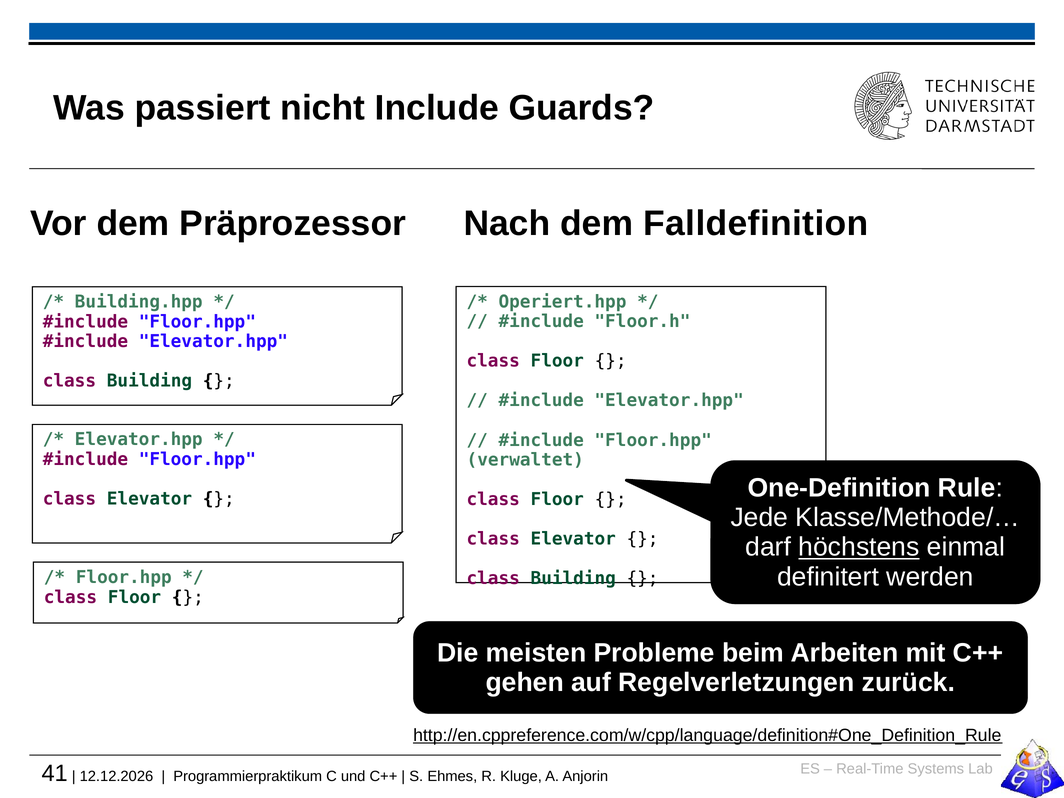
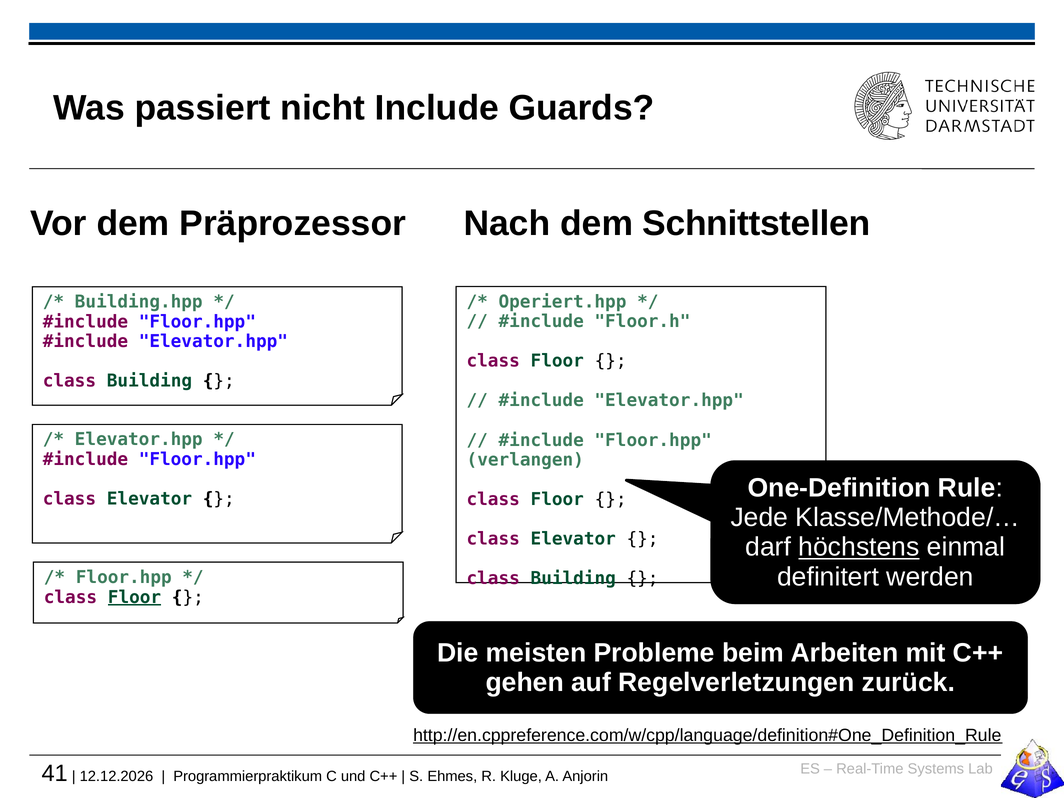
Falldefinition: Falldefinition -> Schnittstellen
verwaltet: verwaltet -> verlangen
Floor at (134, 597) underline: none -> present
